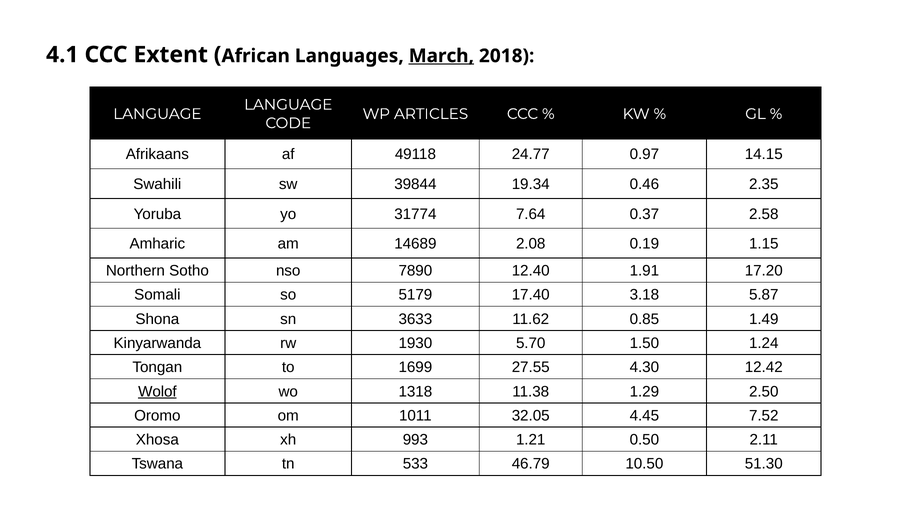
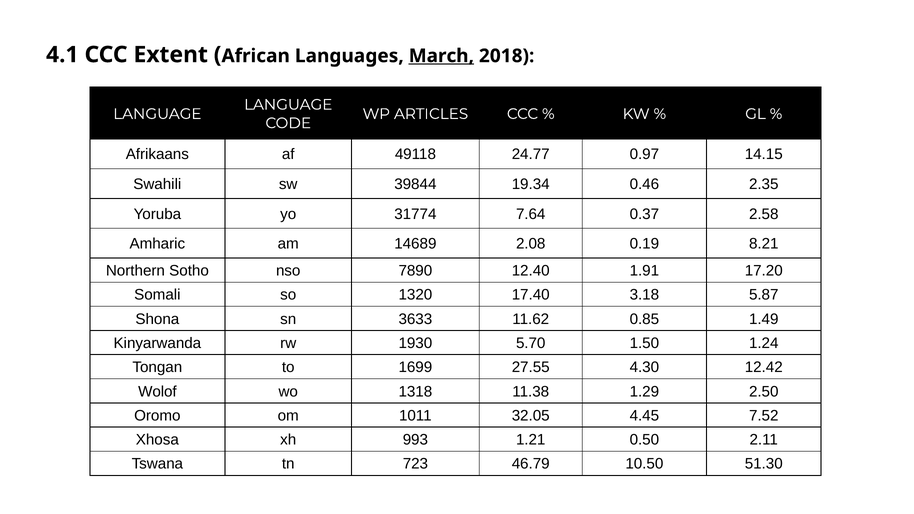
1.15: 1.15 -> 8.21
5179: 5179 -> 1320
Wolof underline: present -> none
533: 533 -> 723
